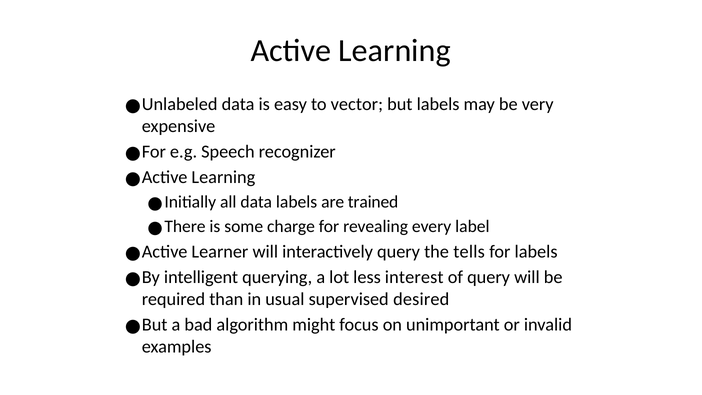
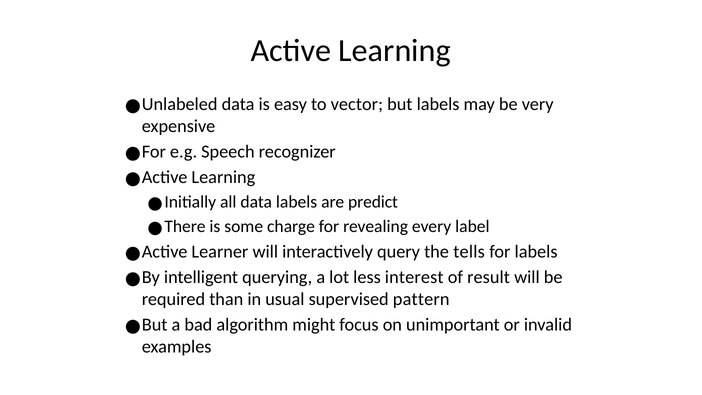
trained: trained -> predict
of query: query -> result
desired: desired -> pattern
